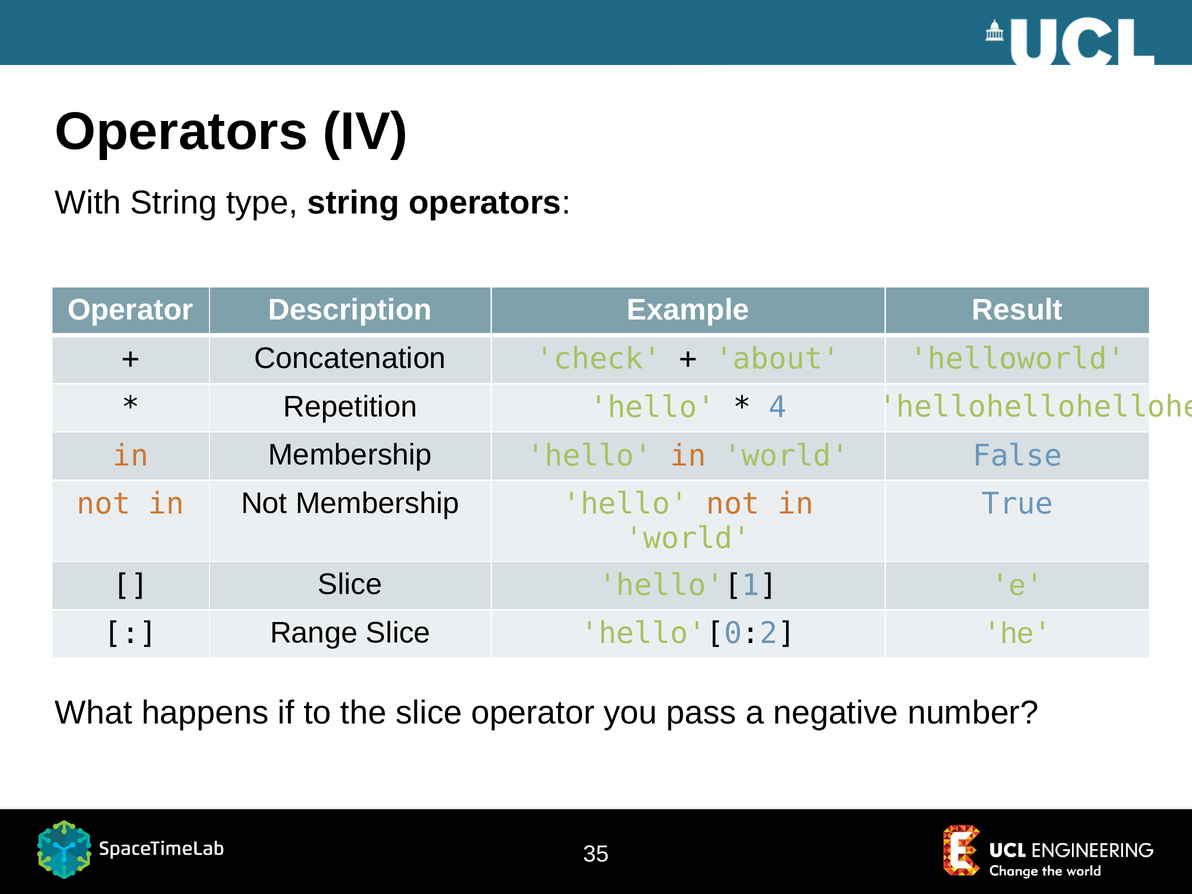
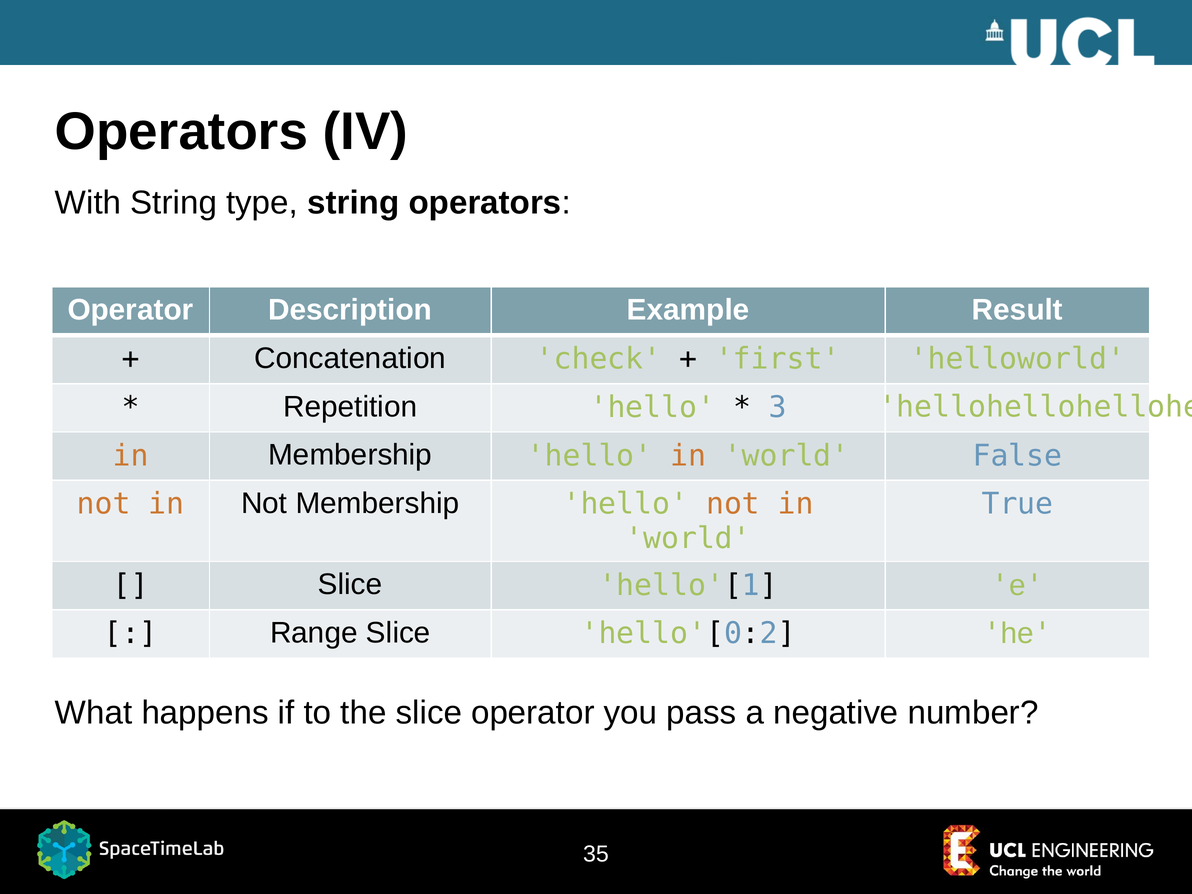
about: about -> first
4: 4 -> 3
